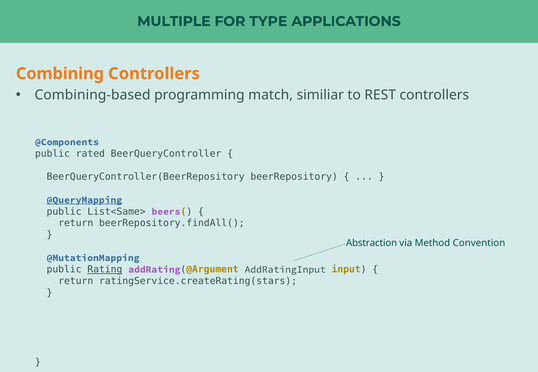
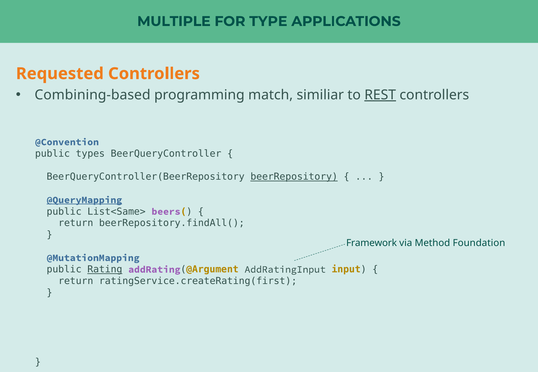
Combining: Combining -> Requested
REST underline: none -> present
@Components: @Components -> @Convention
rated: rated -> types
beerRepository underline: none -> present
Abstraction: Abstraction -> Framework
Convention: Convention -> Foundation
ratingService.createRating(stars: ratingService.createRating(stars -> ratingService.createRating(first
